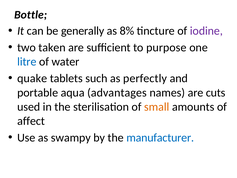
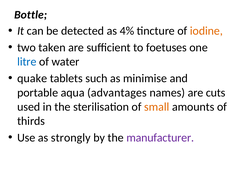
generally: generally -> detected
8%: 8% -> 4%
iodine colour: purple -> orange
purpose: purpose -> foetuses
perfectly: perfectly -> minimise
affect: affect -> thirds
swampy: swampy -> strongly
manufacturer colour: blue -> purple
